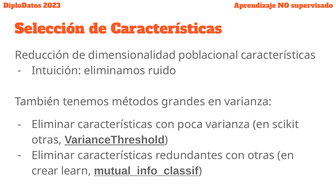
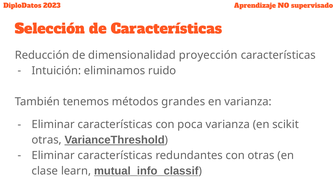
poblacional: poblacional -> proyección
crear: crear -> clase
